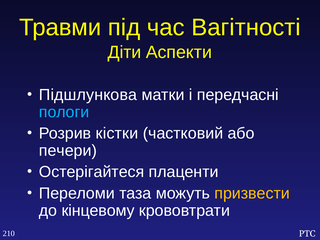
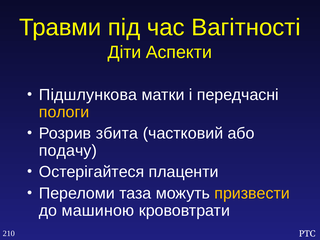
пологи colour: light blue -> yellow
кістки: кістки -> збита
печери: печери -> подачу
кінцевому: кінцевому -> машиною
